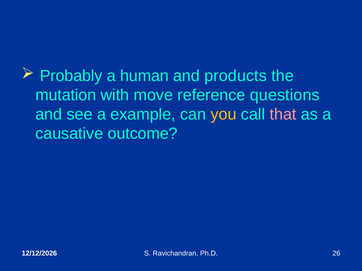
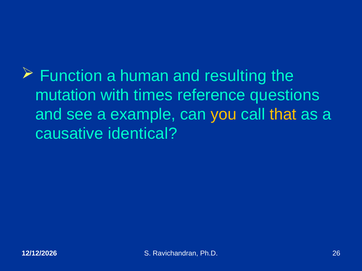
Probably: Probably -> Function
products: products -> resulting
move: move -> times
that colour: pink -> yellow
outcome: outcome -> identical
